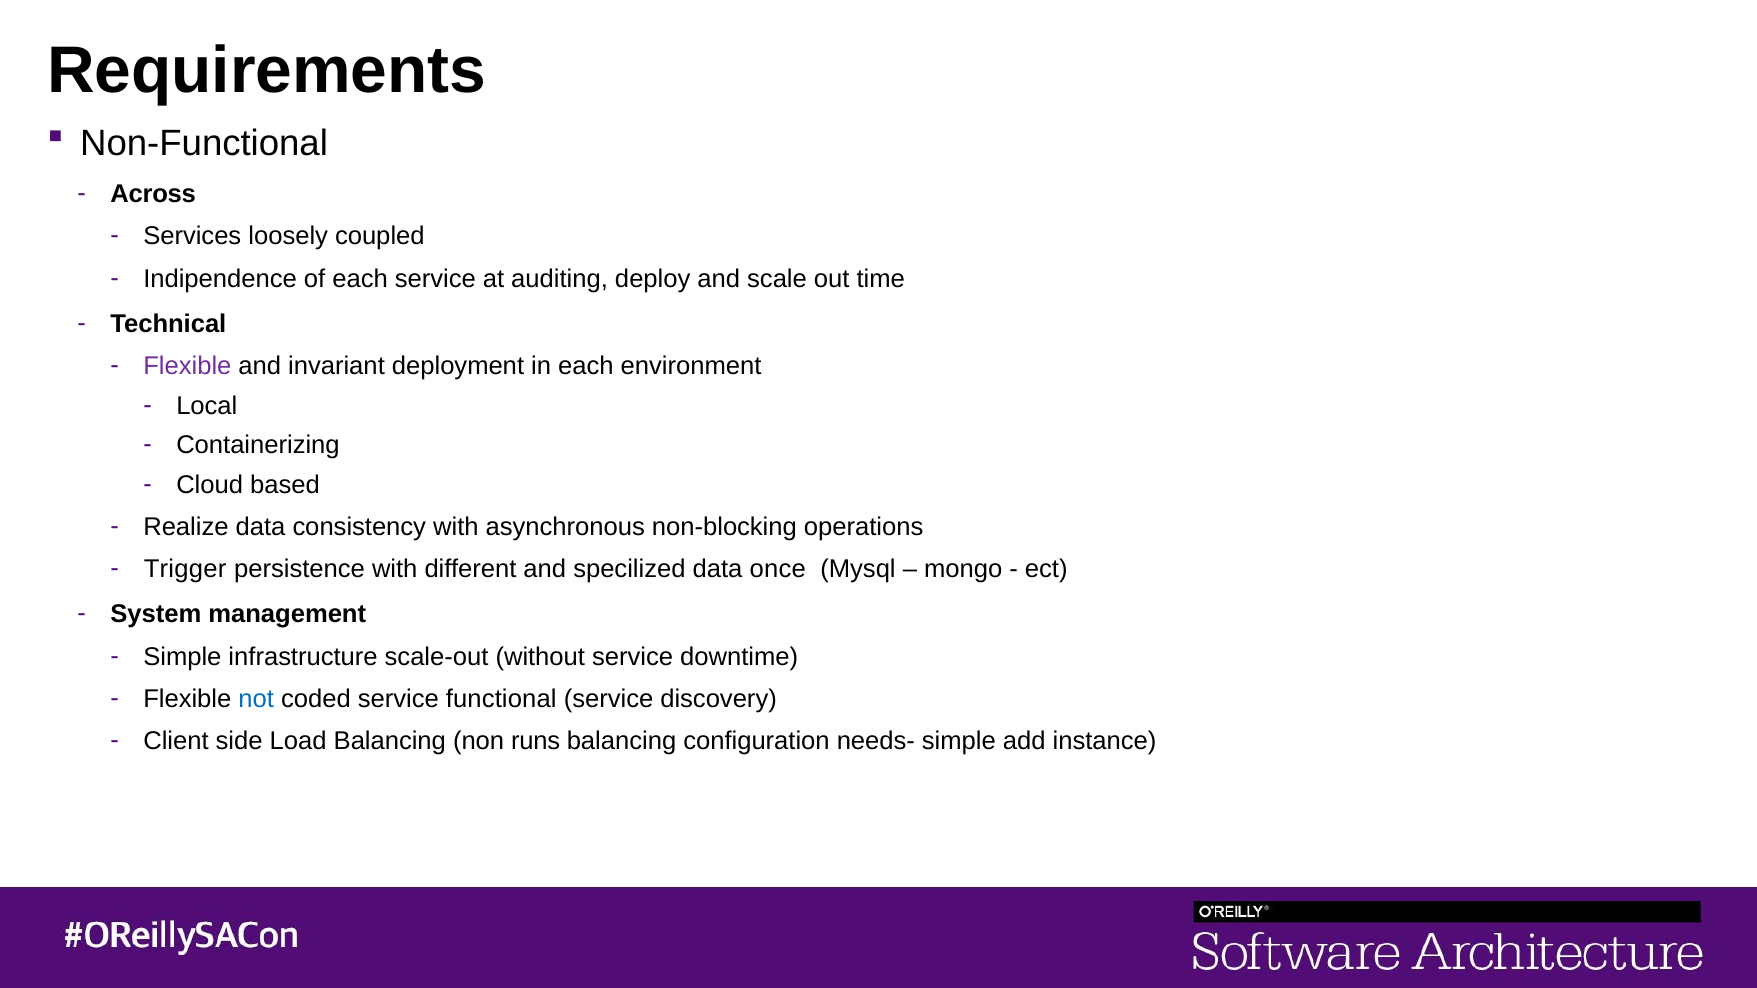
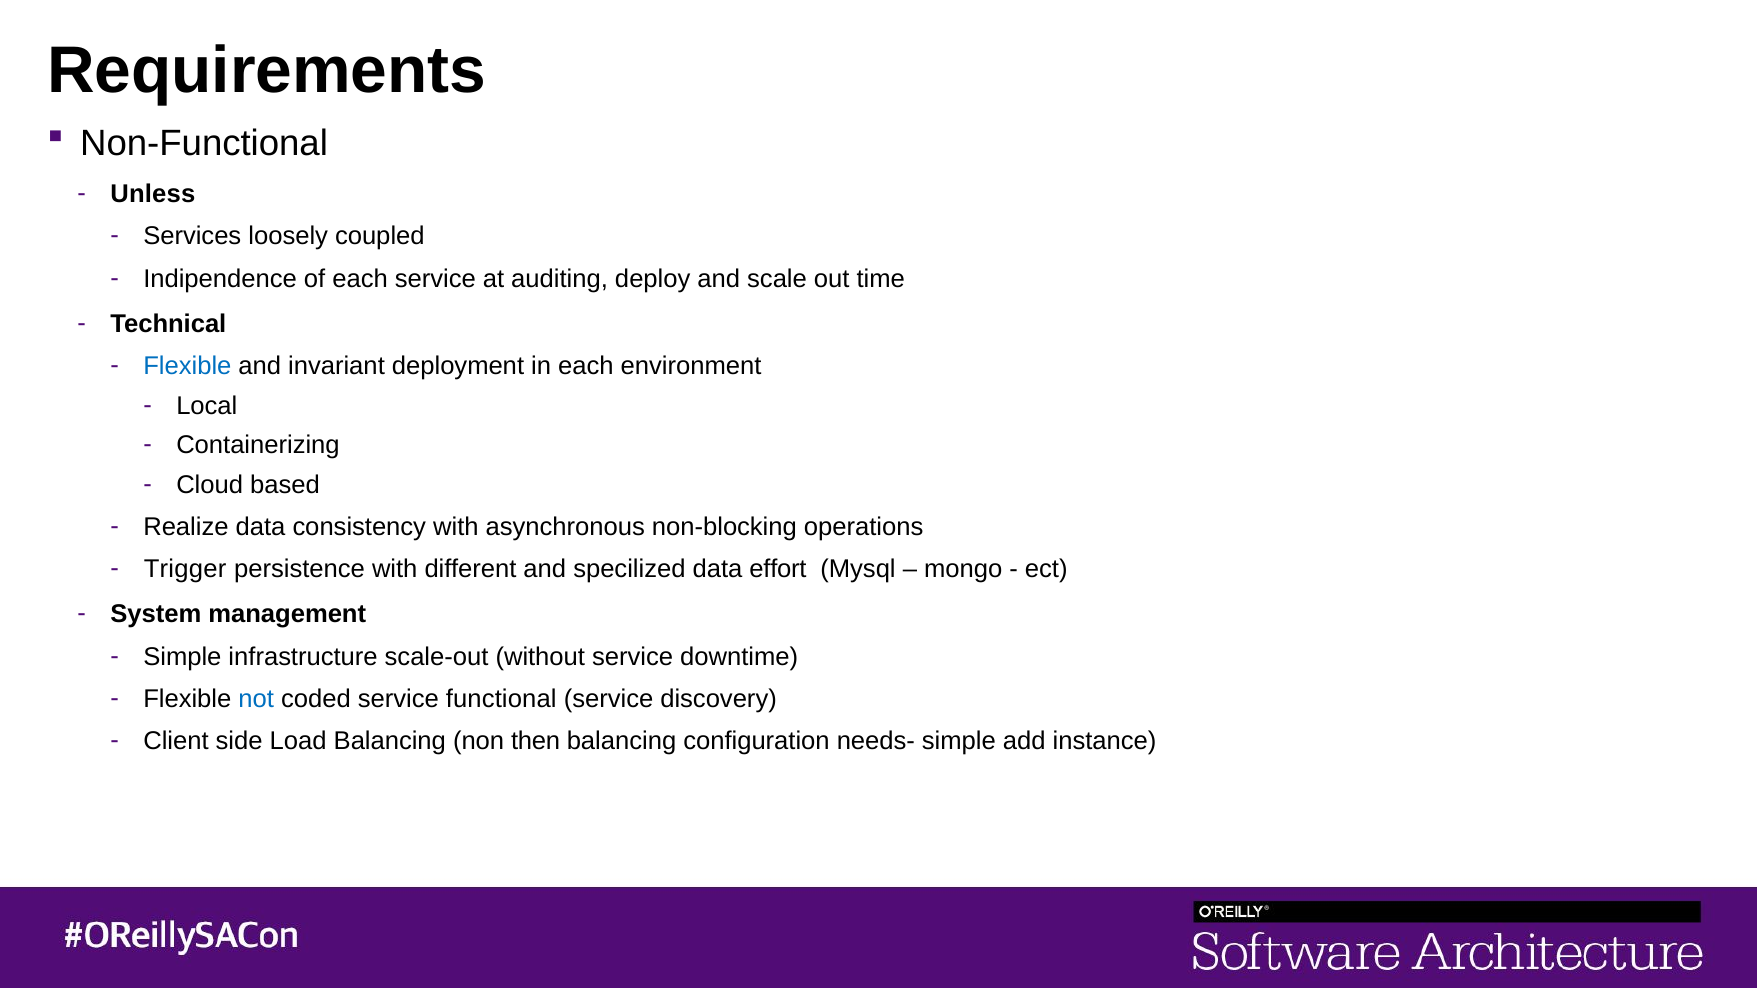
Across: Across -> Unless
Flexible at (187, 366) colour: purple -> blue
once: once -> effort
runs: runs -> then
